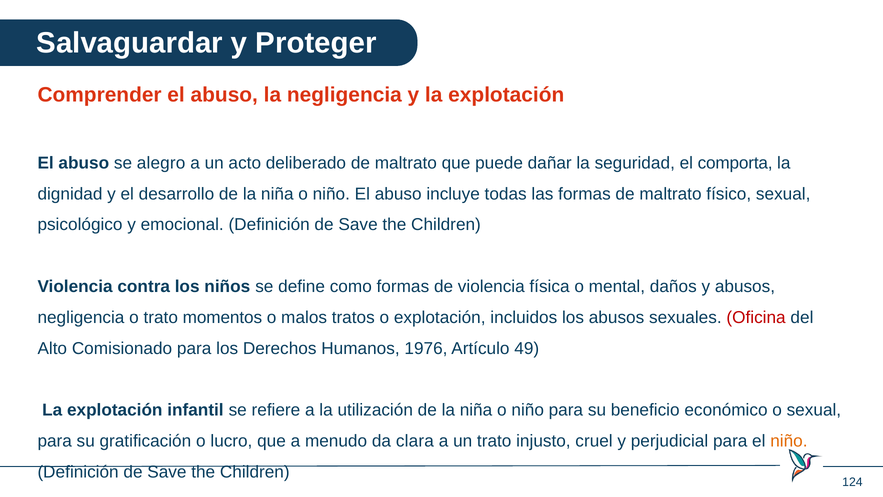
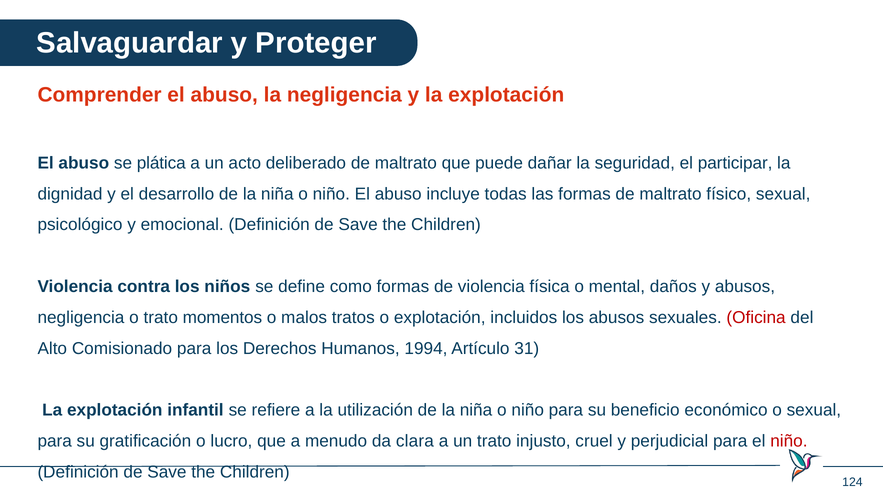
alegro: alegro -> plática
comporta: comporta -> participar
1976: 1976 -> 1994
49: 49 -> 31
niño at (789, 441) colour: orange -> red
